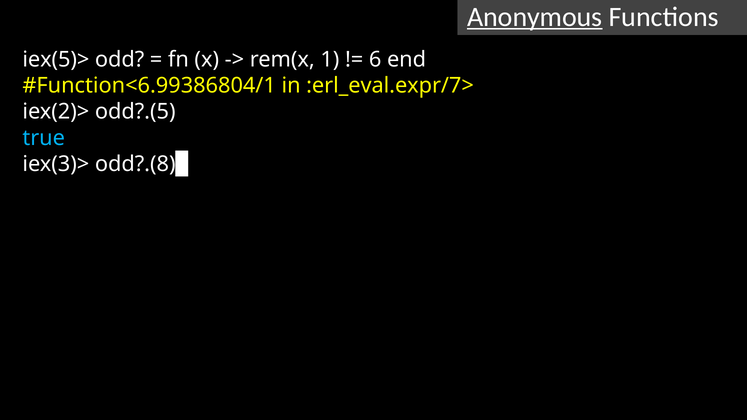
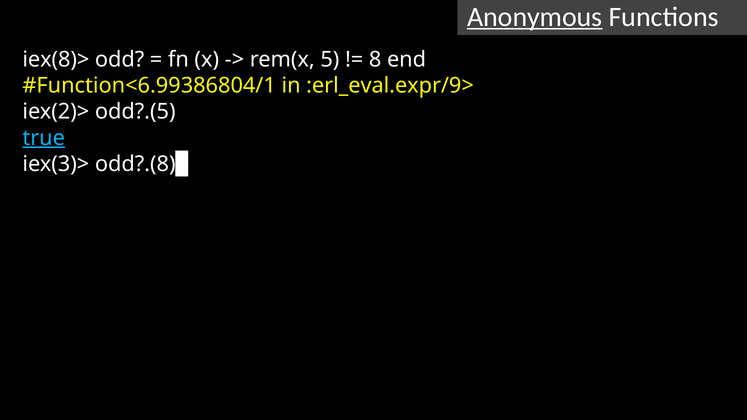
iex(5)>: iex(5)> -> iex(8)>
1: 1 -> 5
6: 6 -> 8
:erl_eval.expr/7>: :erl_eval.expr/7> -> :erl_eval.expr/9>
true underline: none -> present
